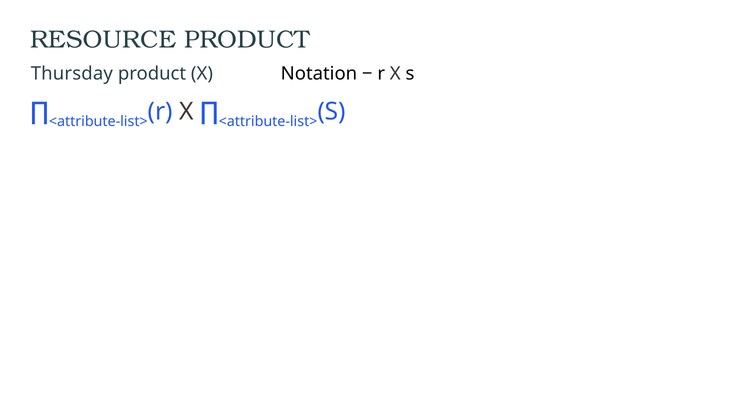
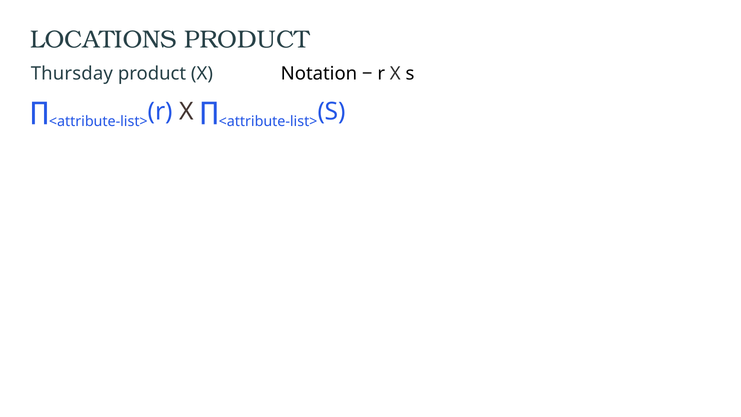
RESOURCE: RESOURCE -> LOCATIONS
